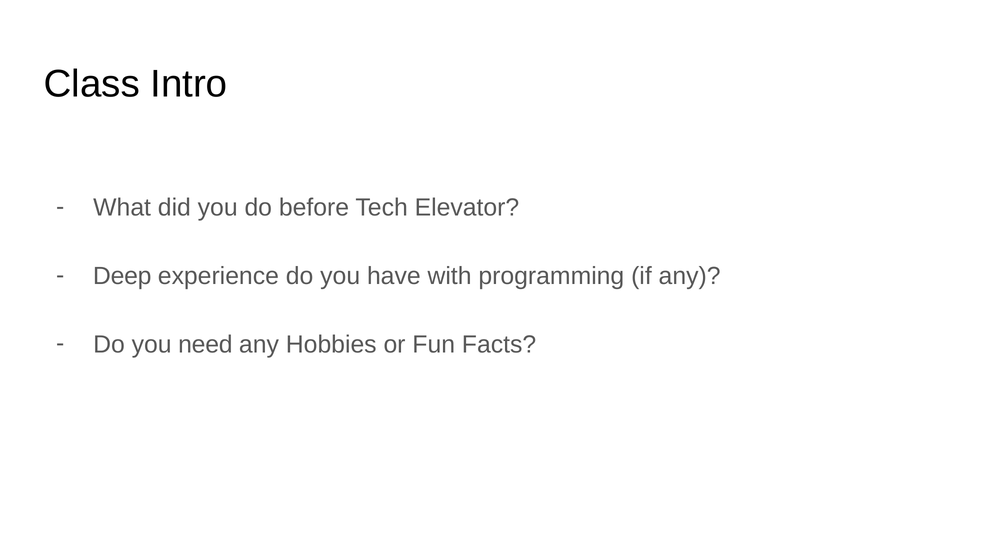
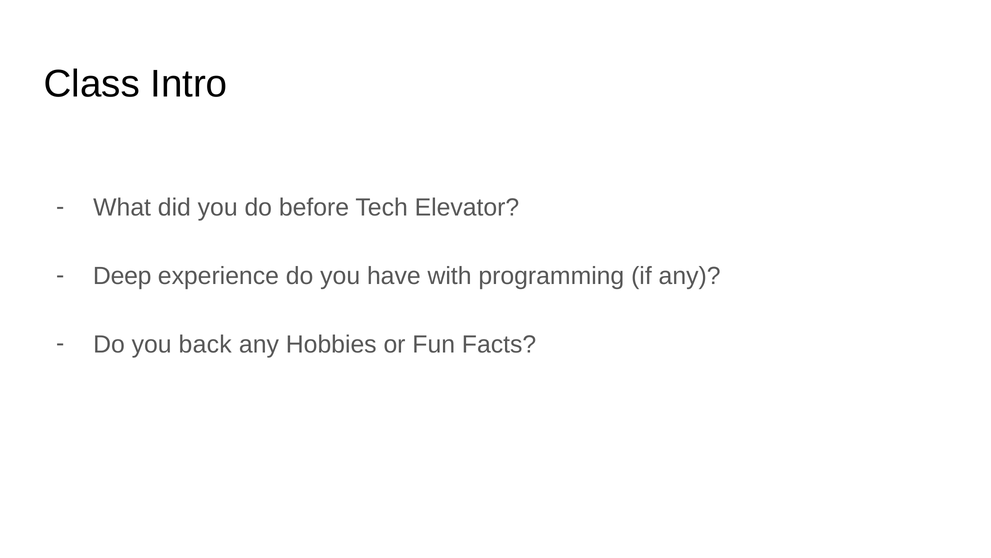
need: need -> back
